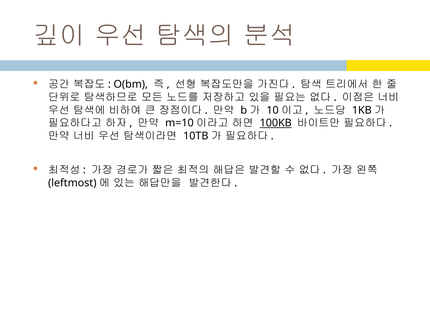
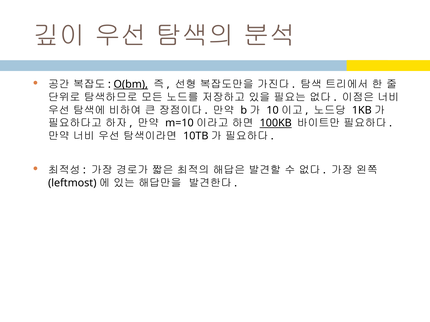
O(bm underline: none -> present
